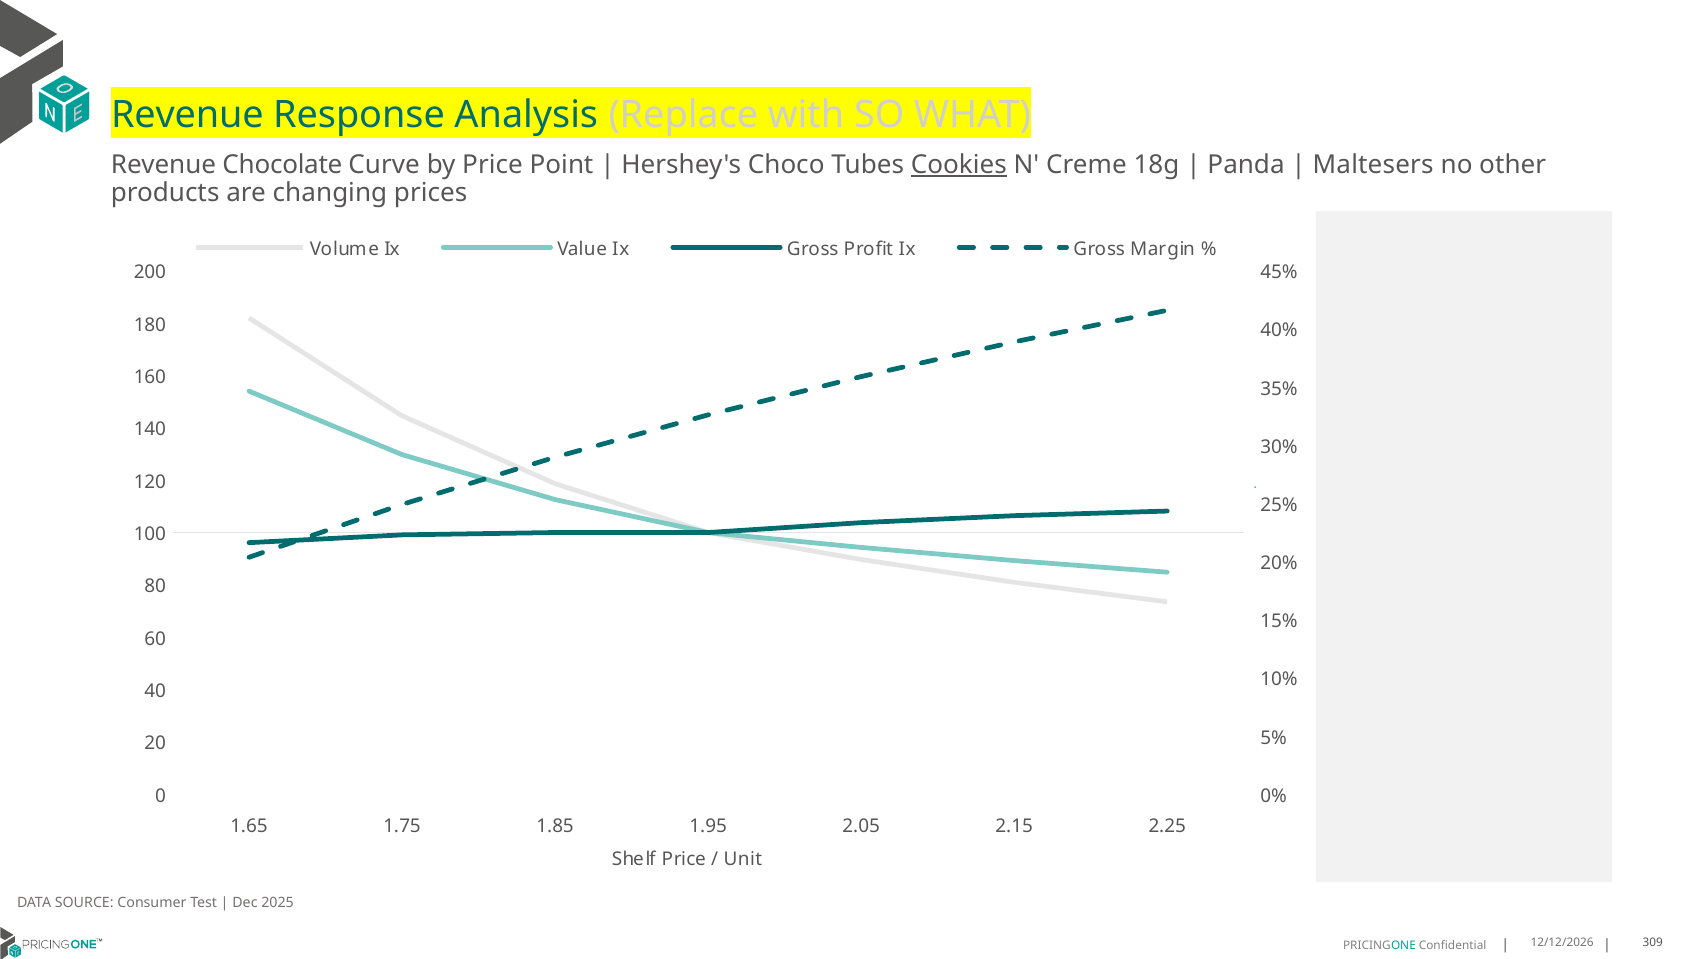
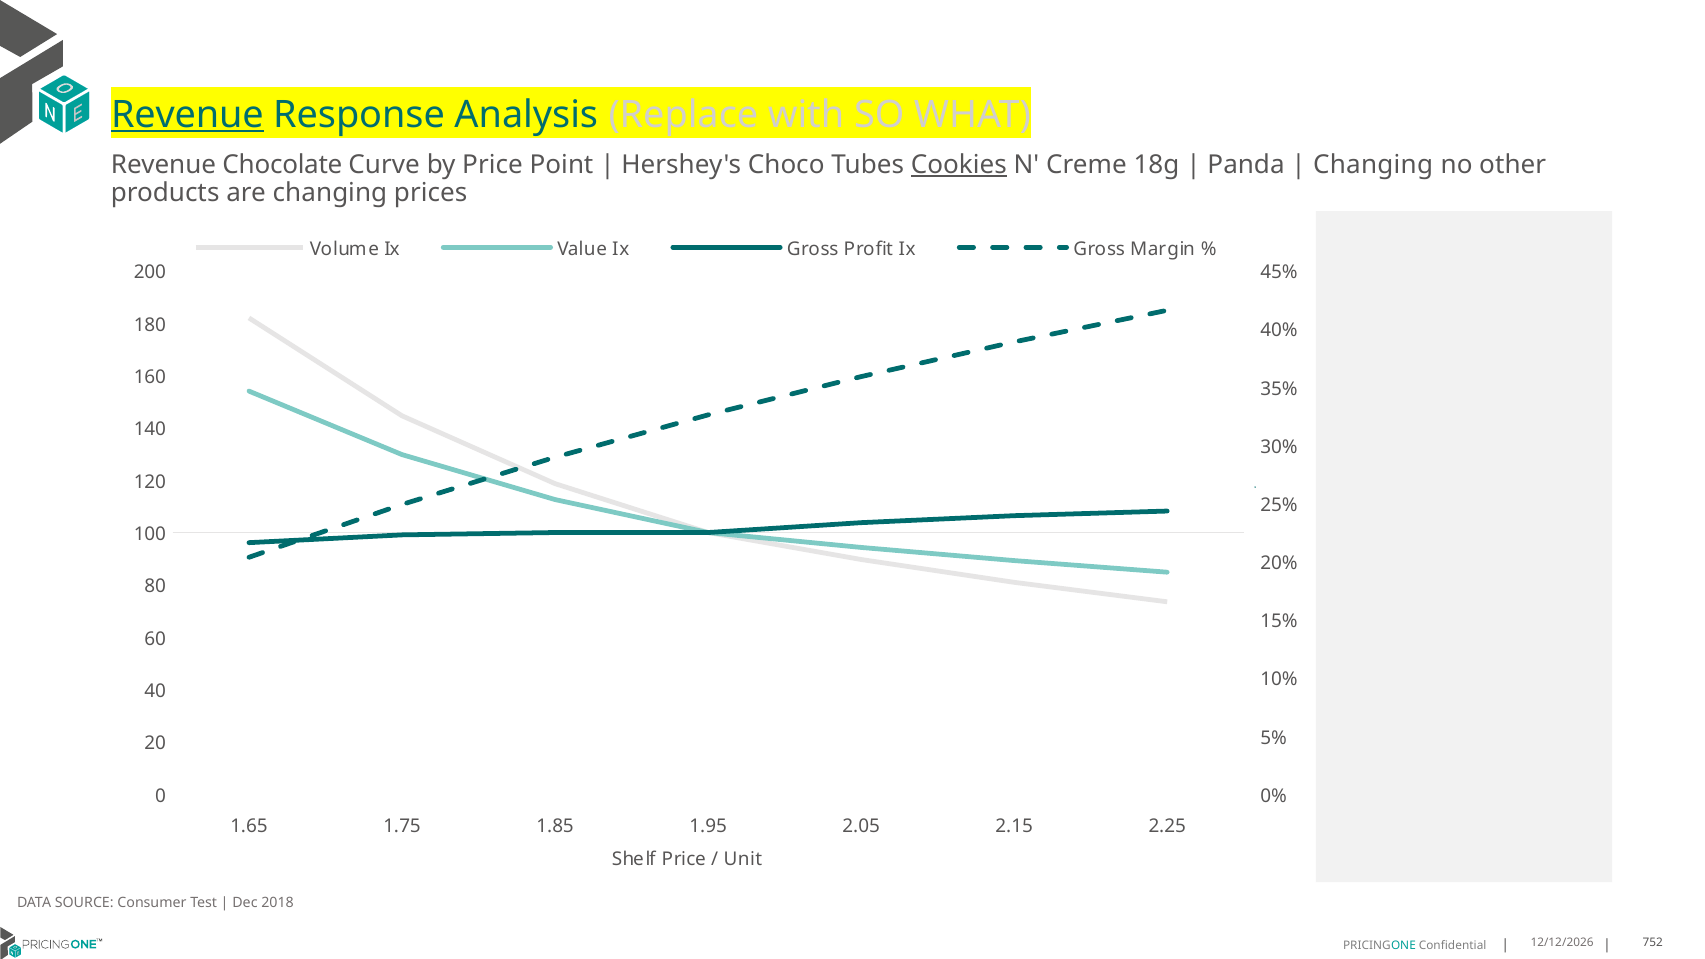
Revenue at (187, 115) underline: none -> present
Maltesers at (1373, 165): Maltesers -> Changing
2025: 2025 -> 2018
309: 309 -> 752
